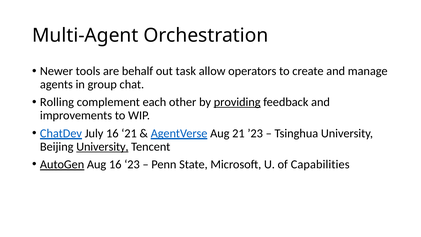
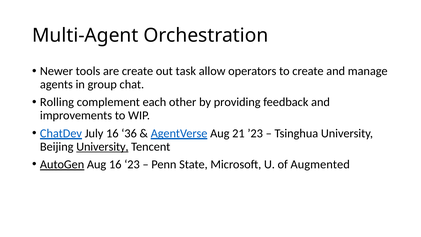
are behalf: behalf -> create
providing underline: present -> none
16 21: 21 -> 36
Capabilities: Capabilities -> Augmented
